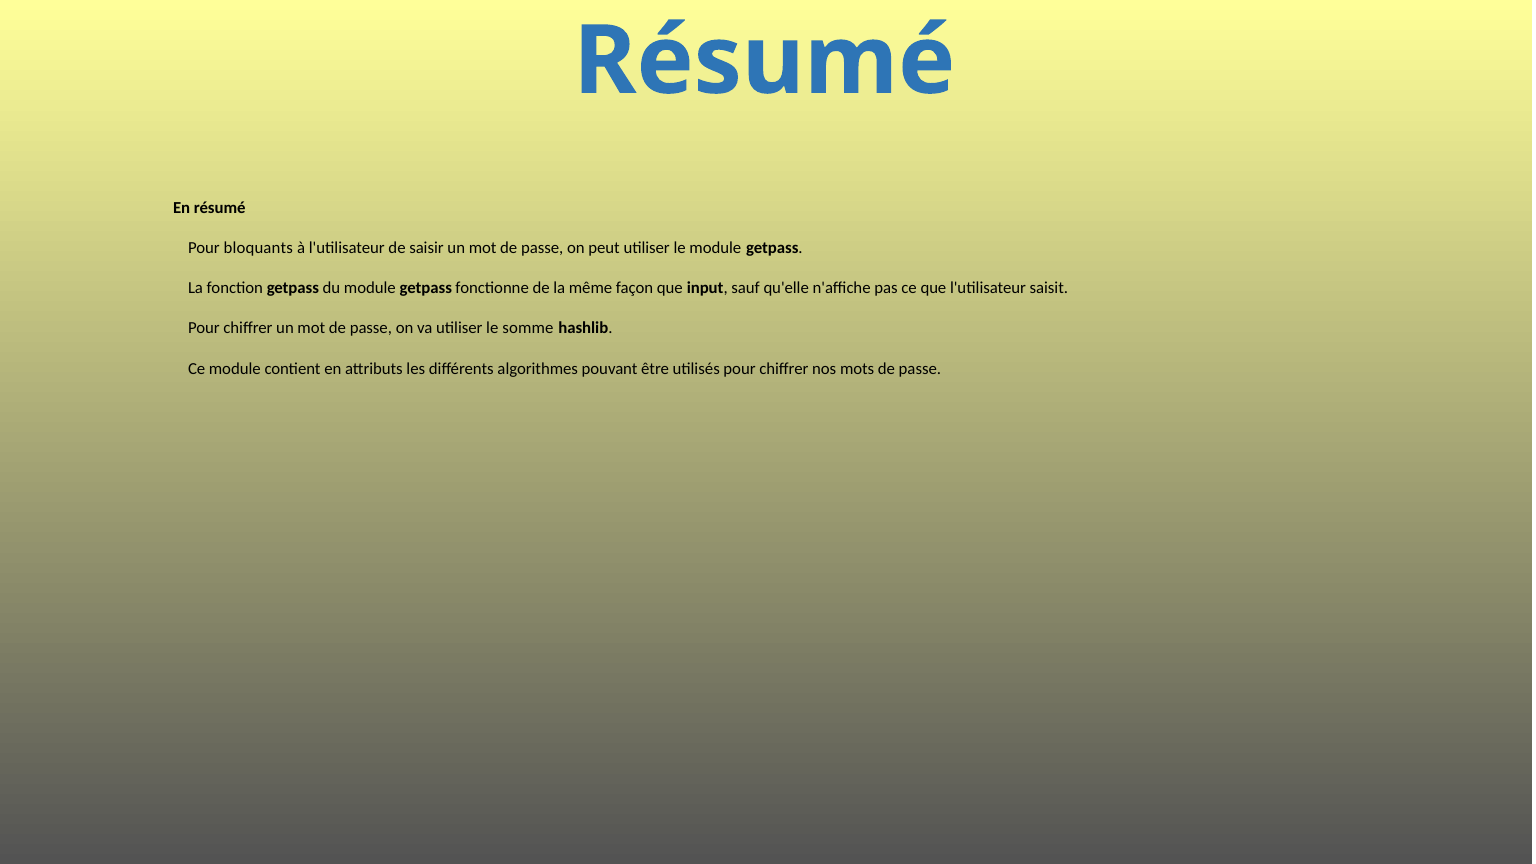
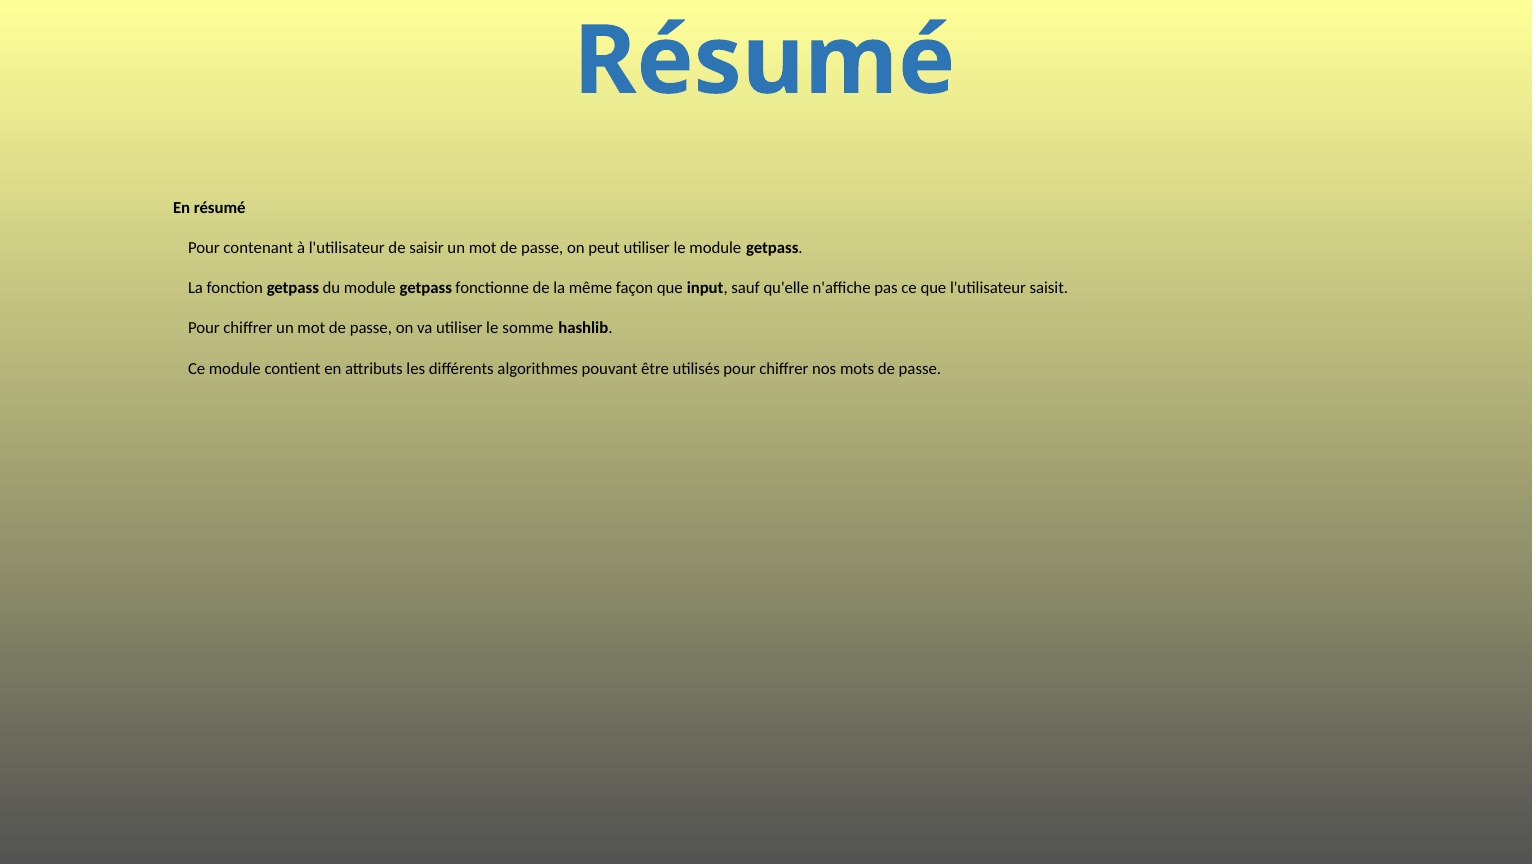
bloquants: bloquants -> contenant
